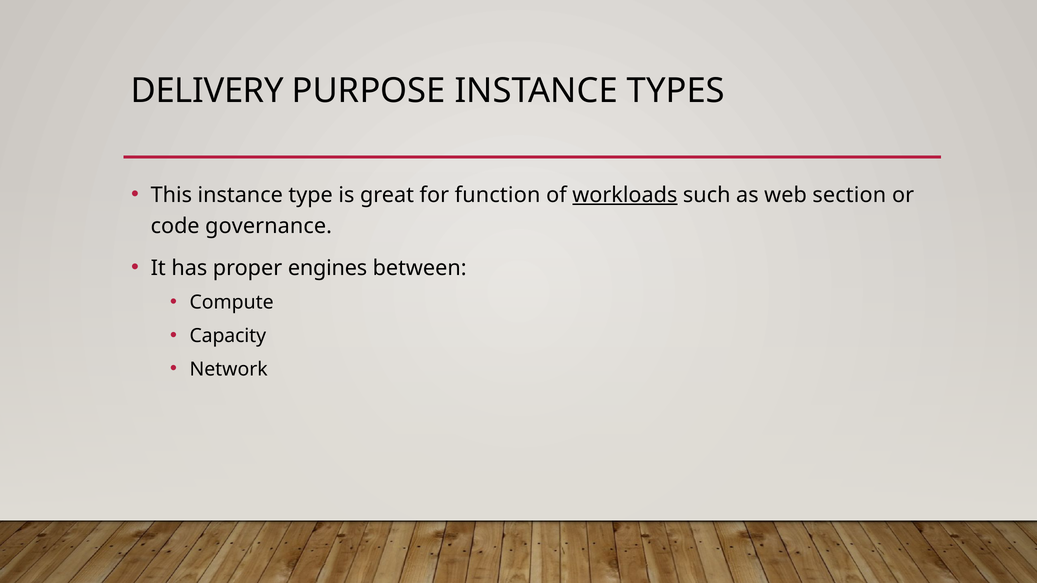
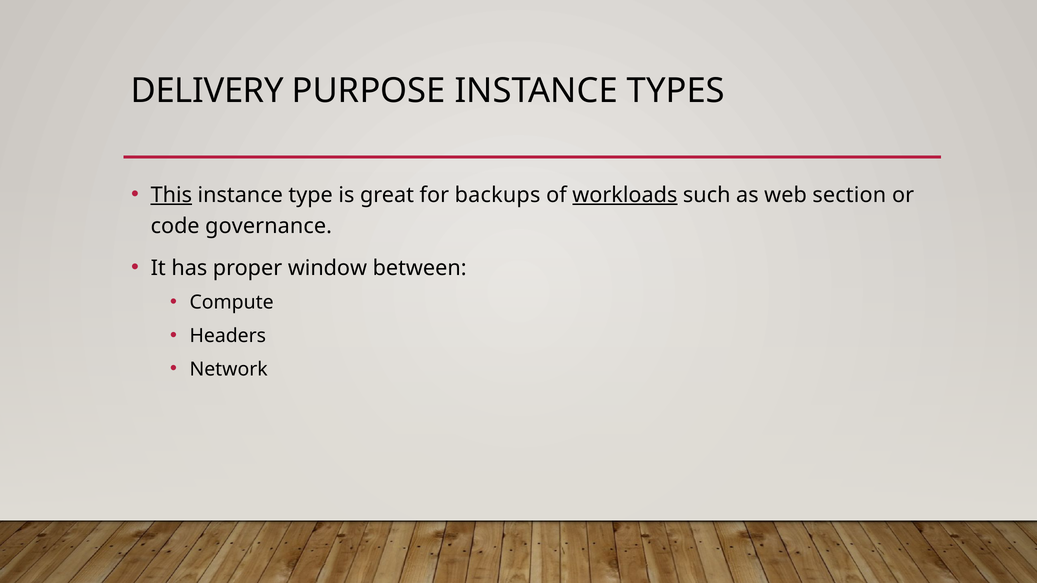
This underline: none -> present
function: function -> backups
engines: engines -> window
Capacity: Capacity -> Headers
